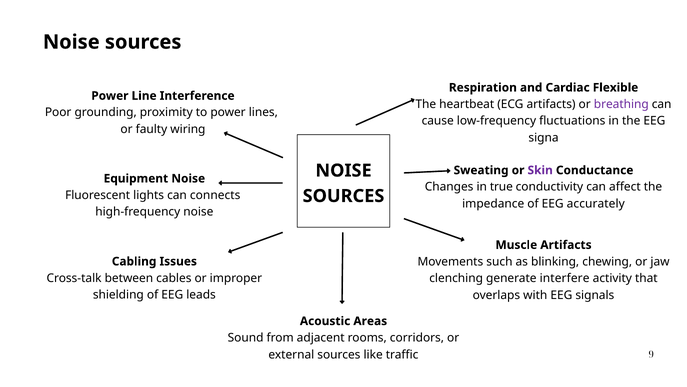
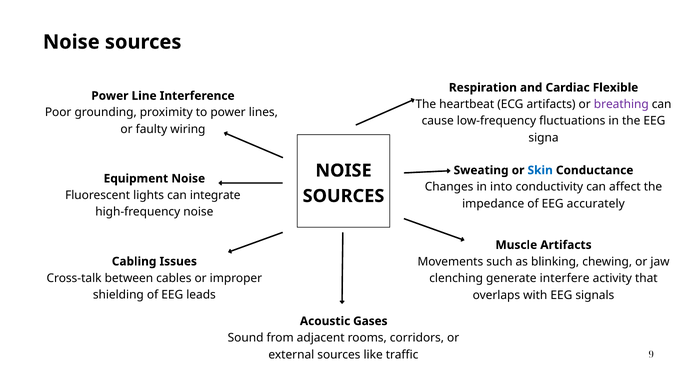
Skin colour: purple -> blue
true: true -> into
connects: connects -> integrate
Areas: Areas -> Gases
